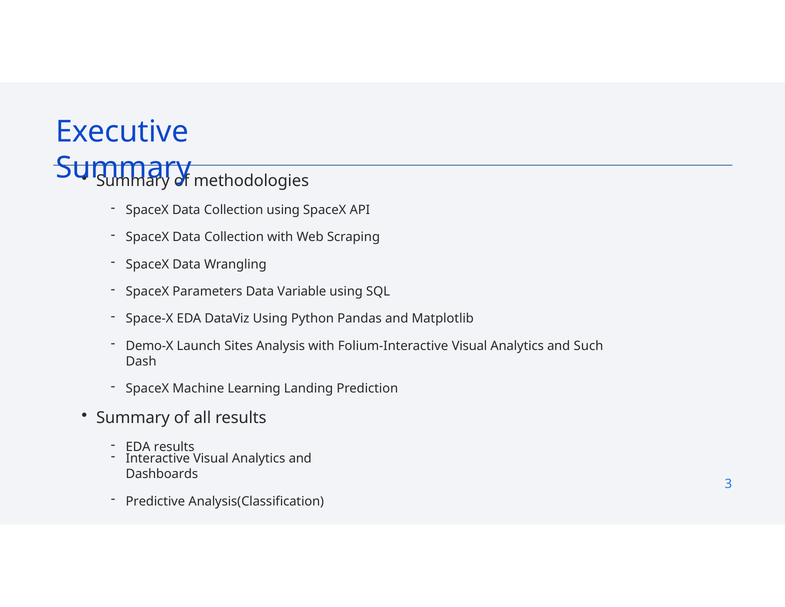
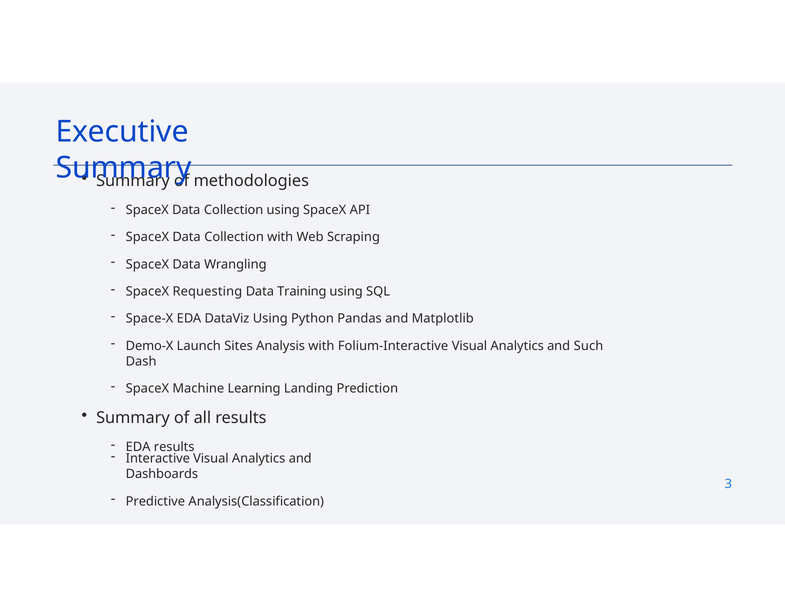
Parameters: Parameters -> Requesting
Variable: Variable -> Training
